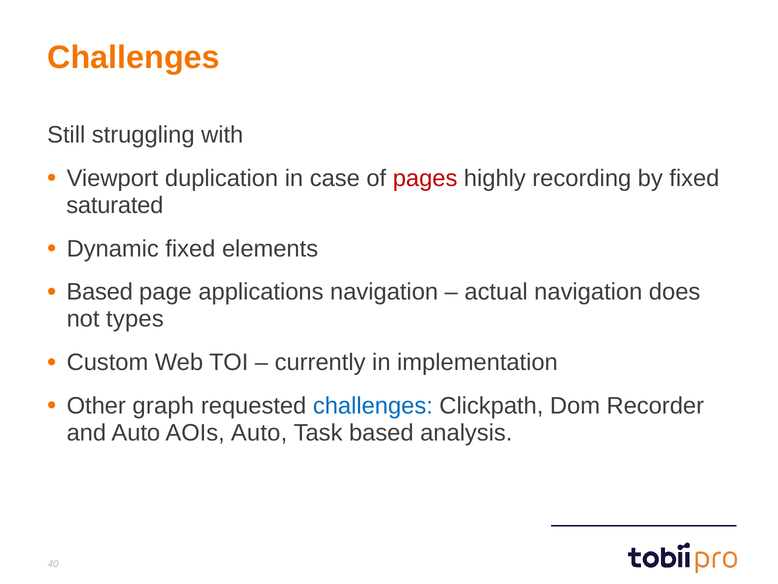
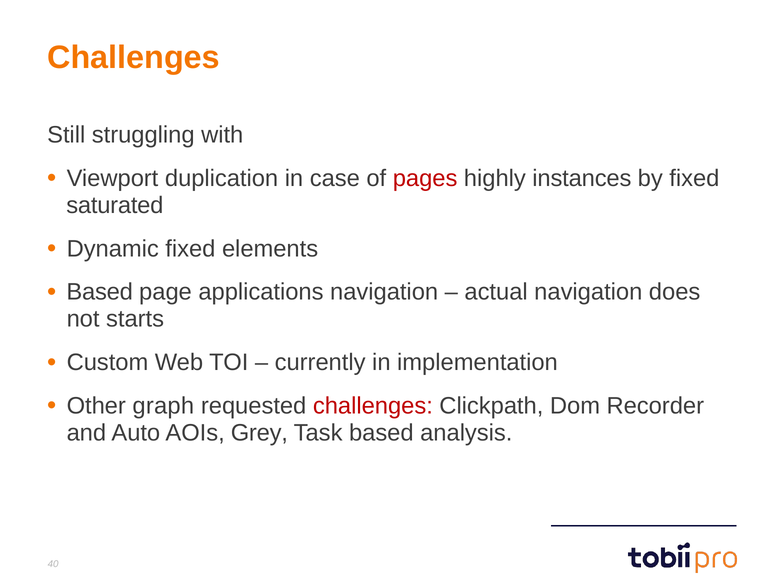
recording: recording -> instances
types: types -> starts
challenges at (373, 405) colour: blue -> red
AOIs Auto: Auto -> Grey
